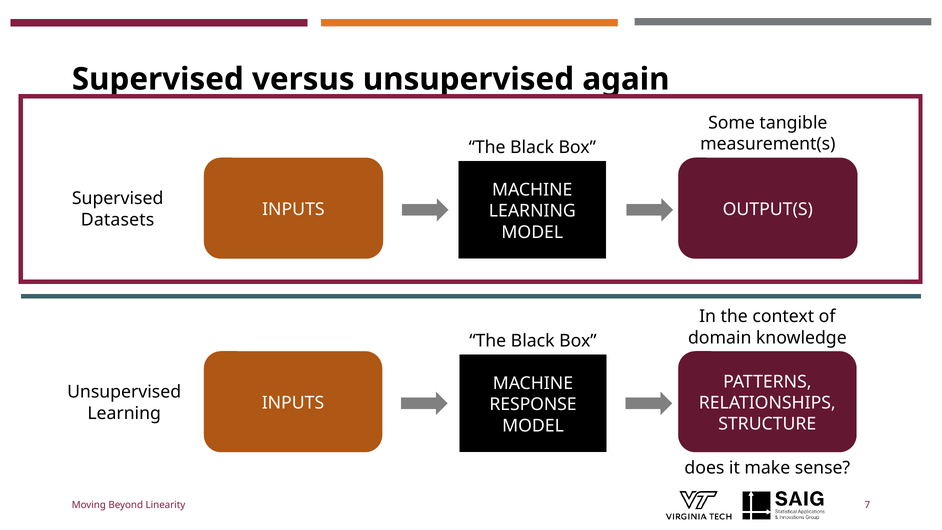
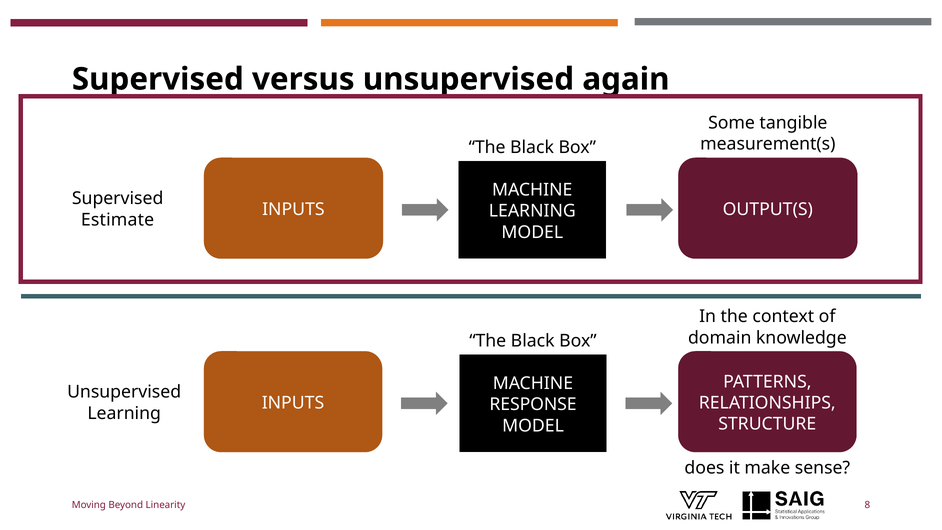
Datasets: Datasets -> Estimate
7: 7 -> 8
